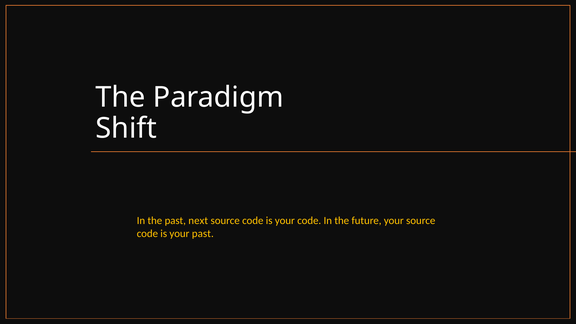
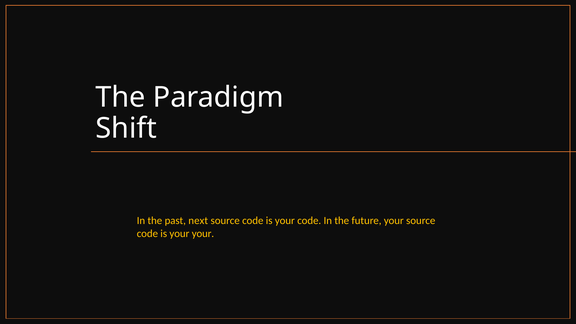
your past: past -> your
